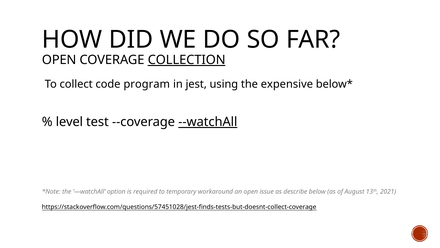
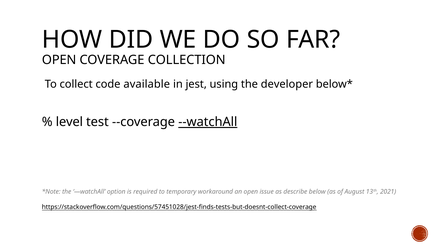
COLLECTION underline: present -> none
program: program -> available
expensive: expensive -> developer
